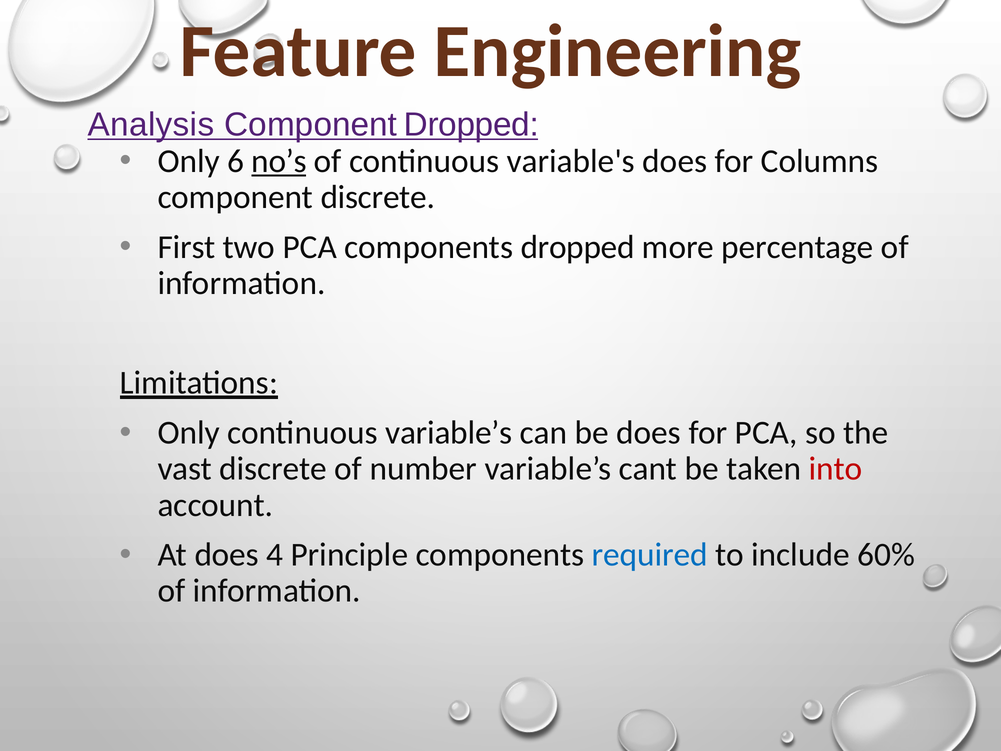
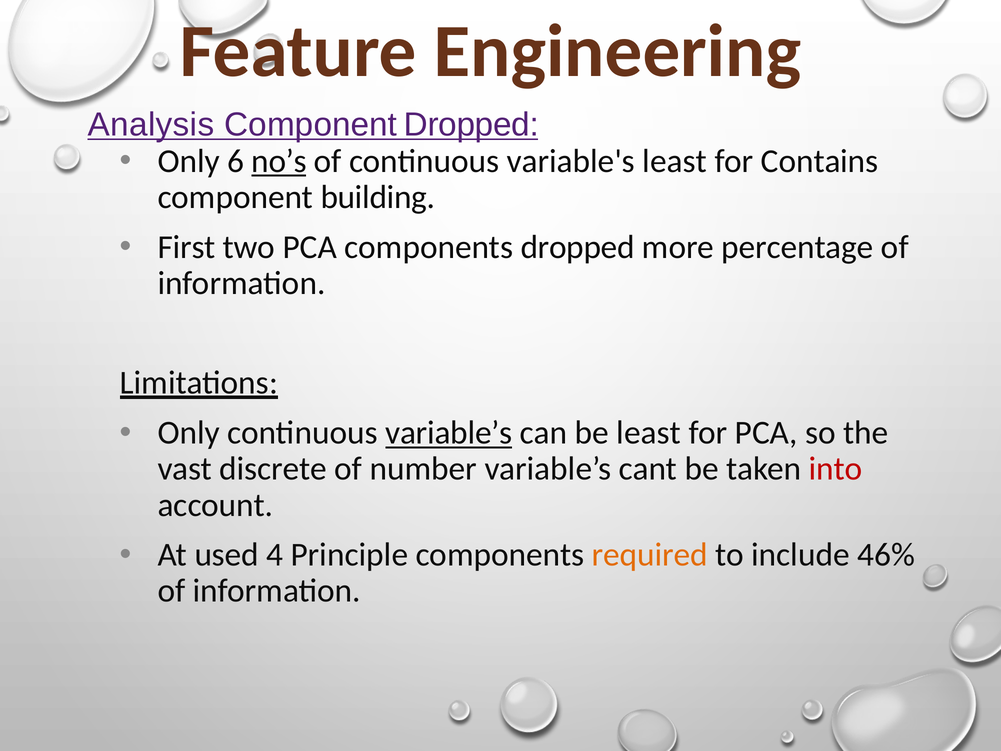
variable's does: does -> least
Columns: Columns -> Contains
component discrete: discrete -> building
variable’s at (449, 433) underline: none -> present
be does: does -> least
At does: does -> used
required colour: blue -> orange
60%: 60% -> 46%
